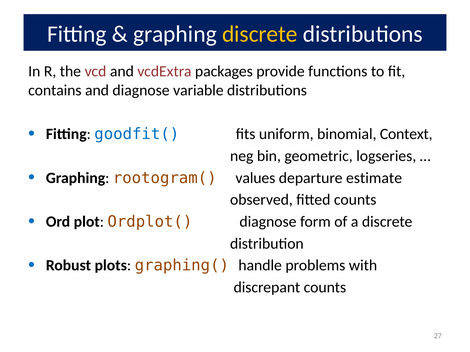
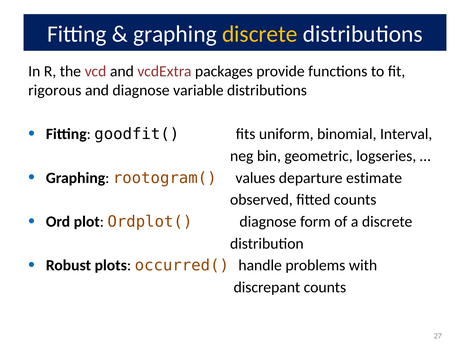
contains: contains -> rigorous
goodfit( colour: blue -> black
Context: Context -> Interval
graphing(: graphing( -> occurred(
